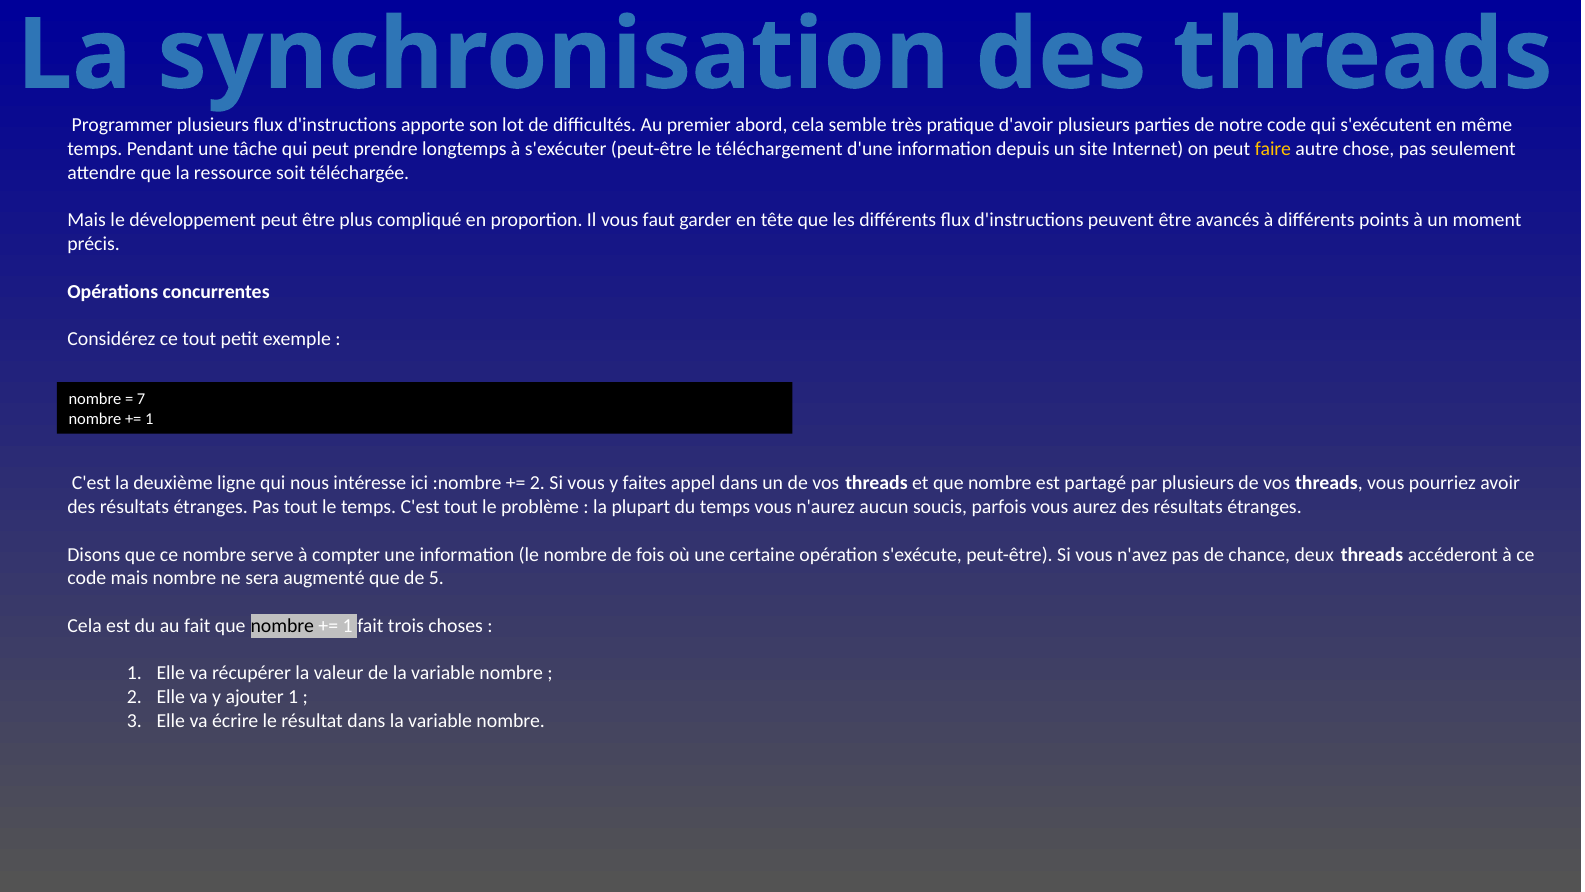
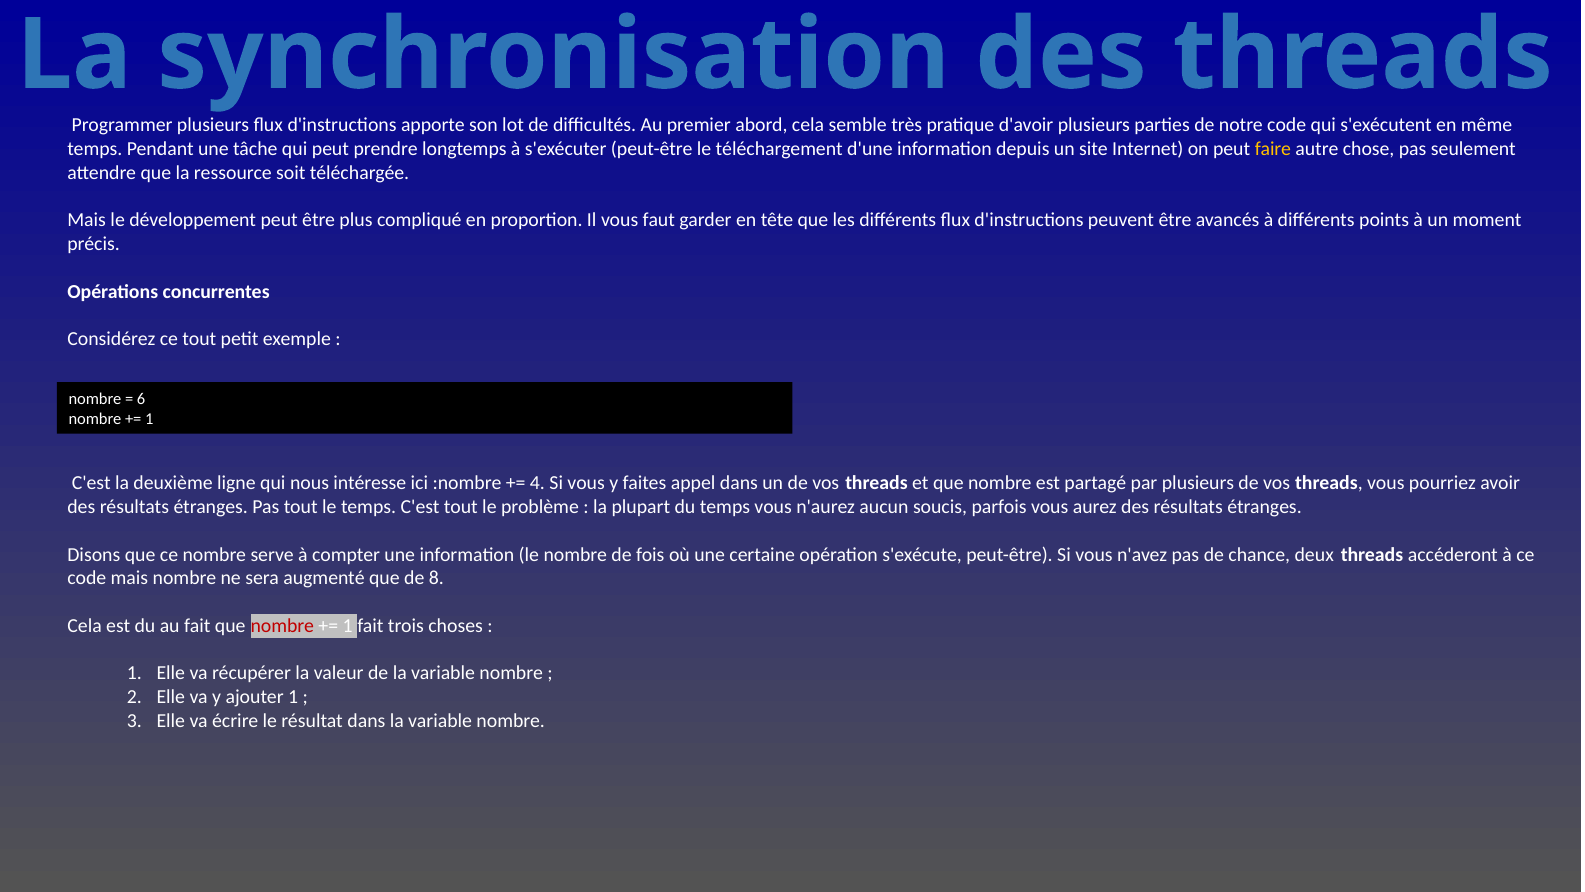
7: 7 -> 6
2 at (537, 483): 2 -> 4
5: 5 -> 8
nombre at (282, 626) colour: black -> red
